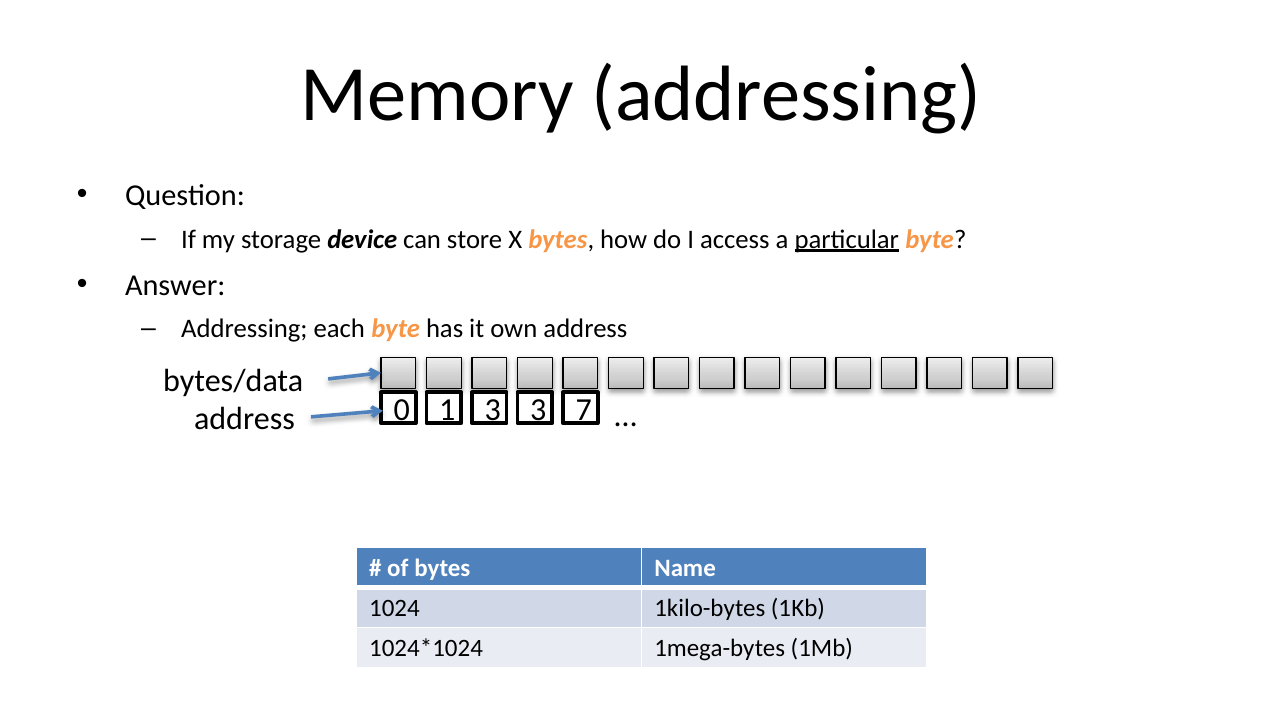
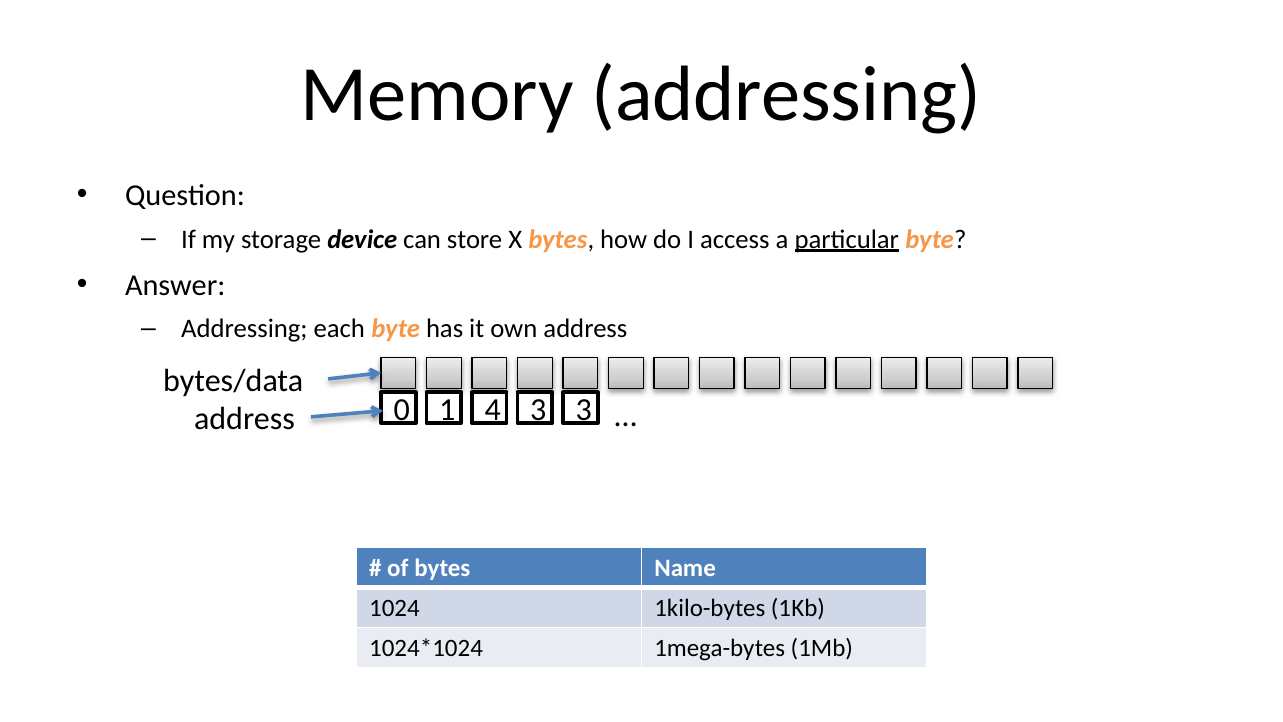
1 3: 3 -> 4
3 7: 7 -> 3
